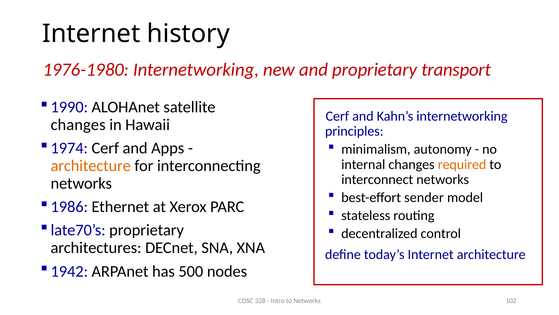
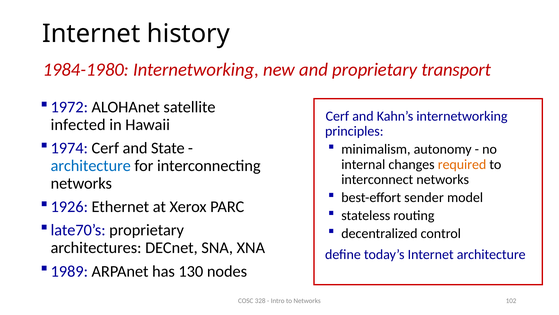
1976-1980: 1976-1980 -> 1984-1980
1990: 1990 -> 1972
changes at (78, 124): changes -> infected
Apps: Apps -> State
architecture at (91, 165) colour: orange -> blue
1986: 1986 -> 1926
1942: 1942 -> 1989
500: 500 -> 130
